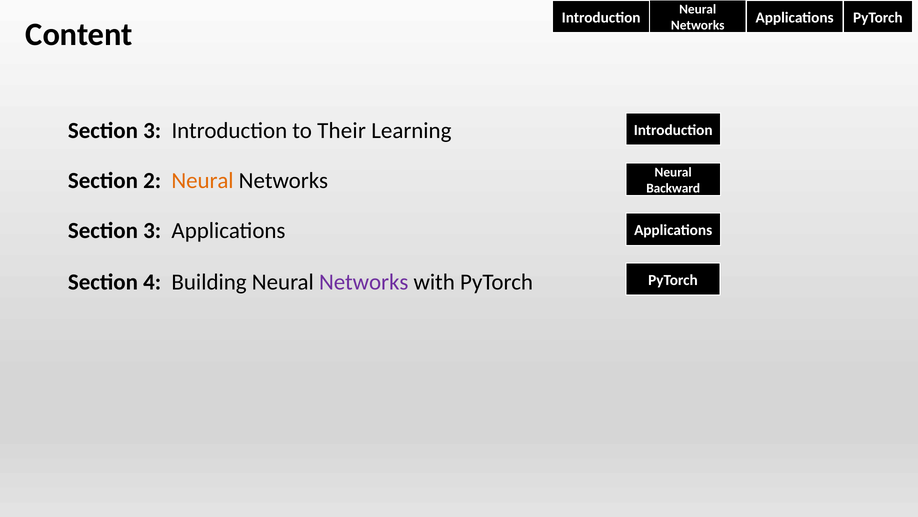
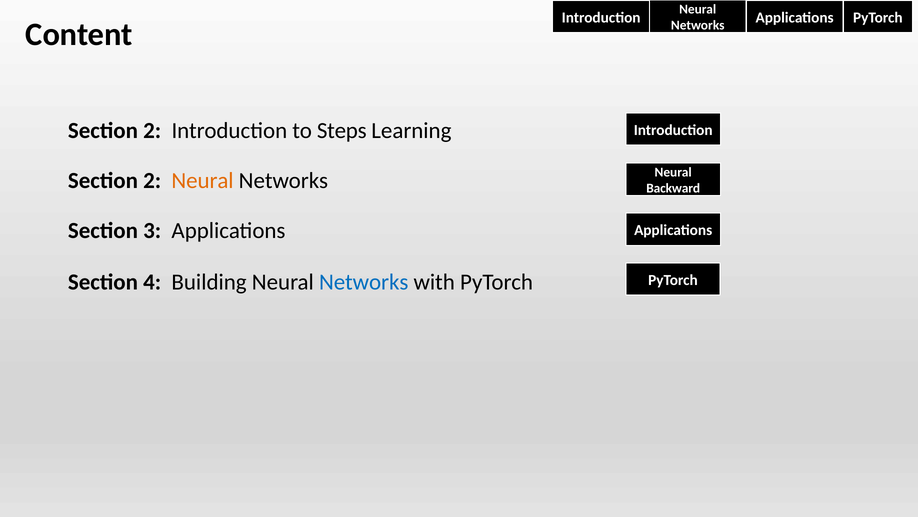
3 at (152, 131): 3 -> 2
Their: Their -> Steps
Networks at (364, 282) colour: purple -> blue
